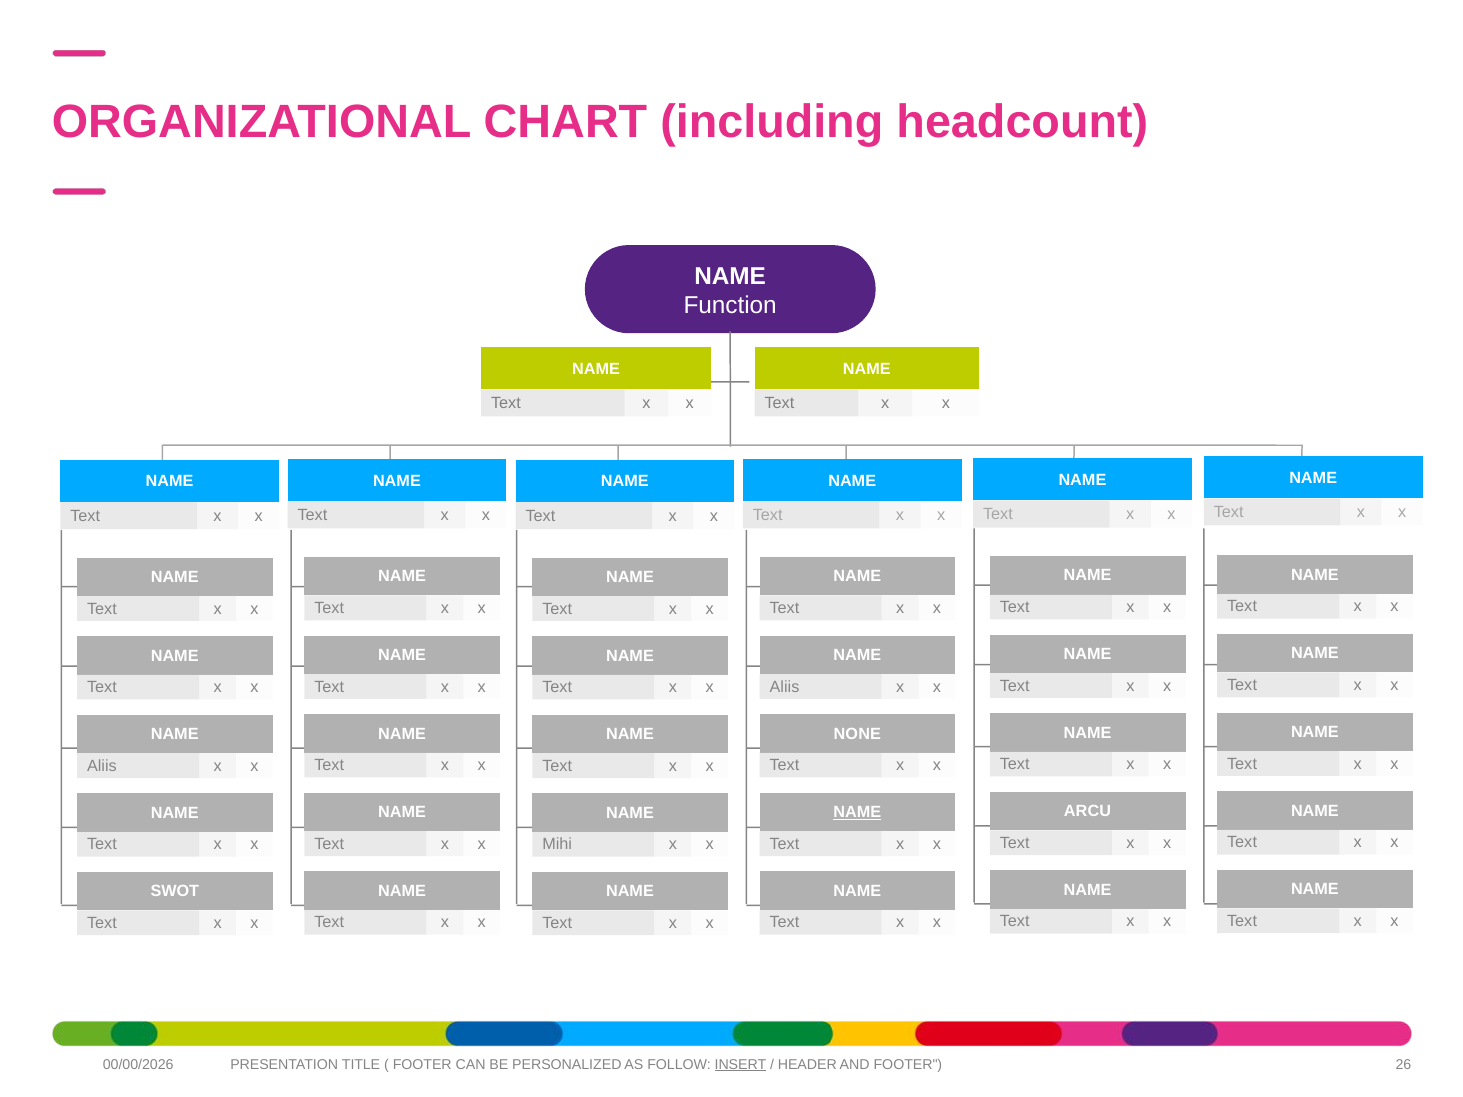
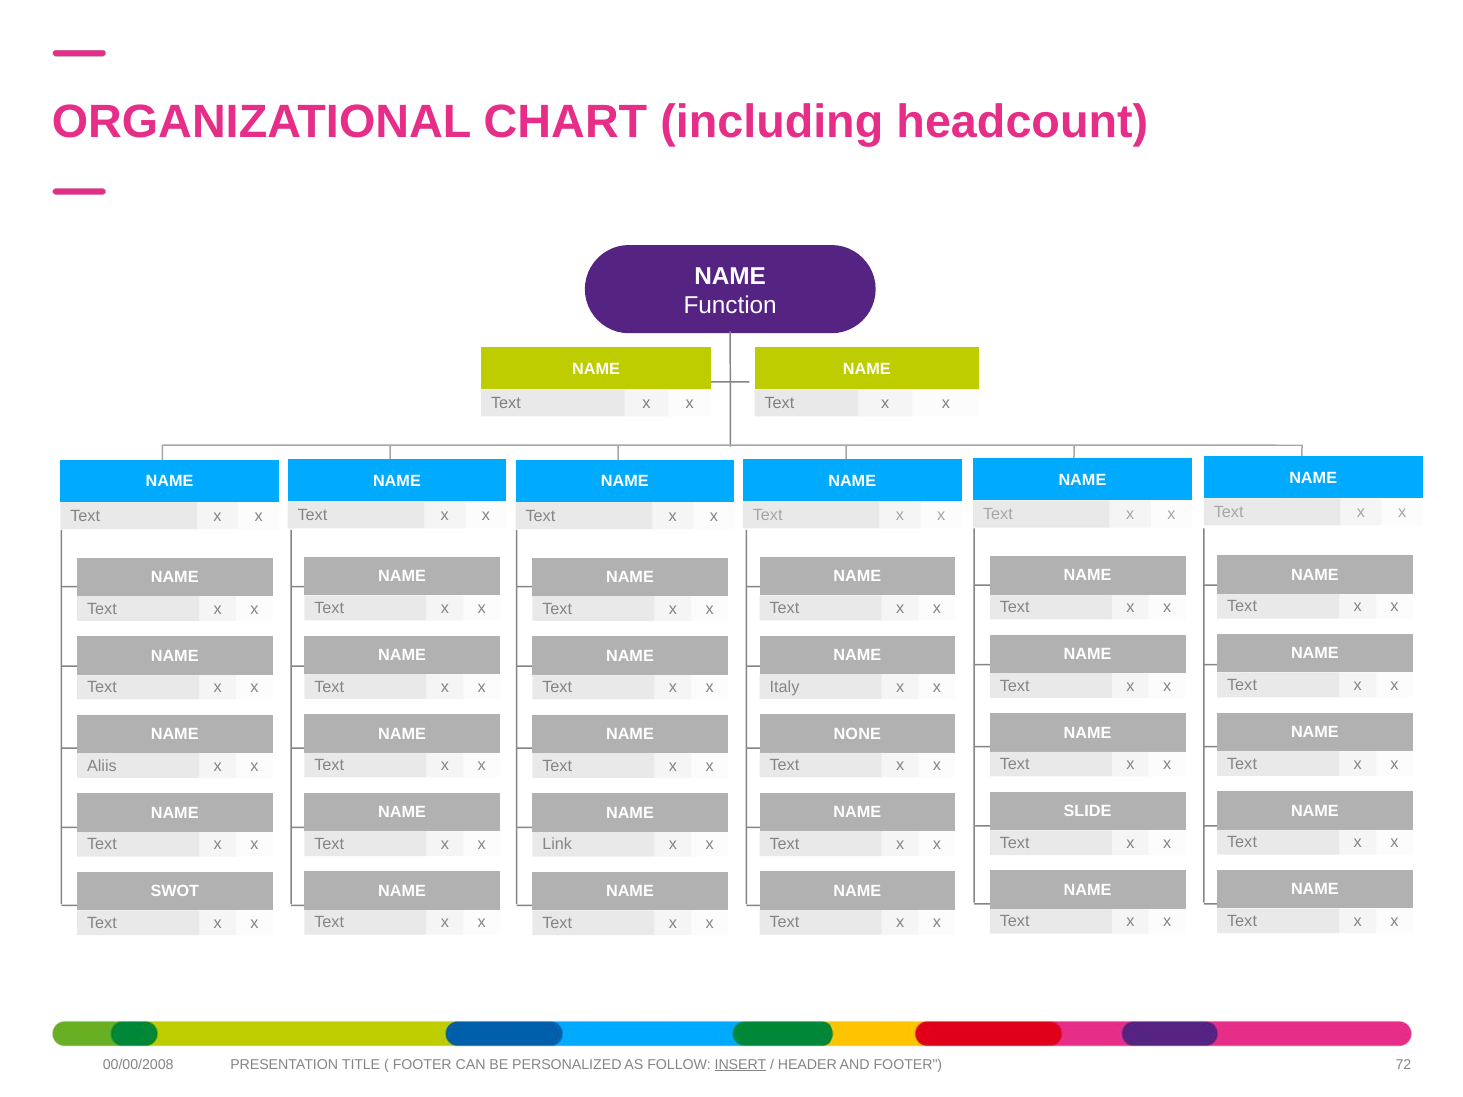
Aliis at (785, 687): Aliis -> Italy
ARCU: ARCU -> SLIDE
NAME at (857, 813) underline: present -> none
Mihi: Mihi -> Link
00/00/2026: 00/00/2026 -> 00/00/2008
26: 26 -> 72
